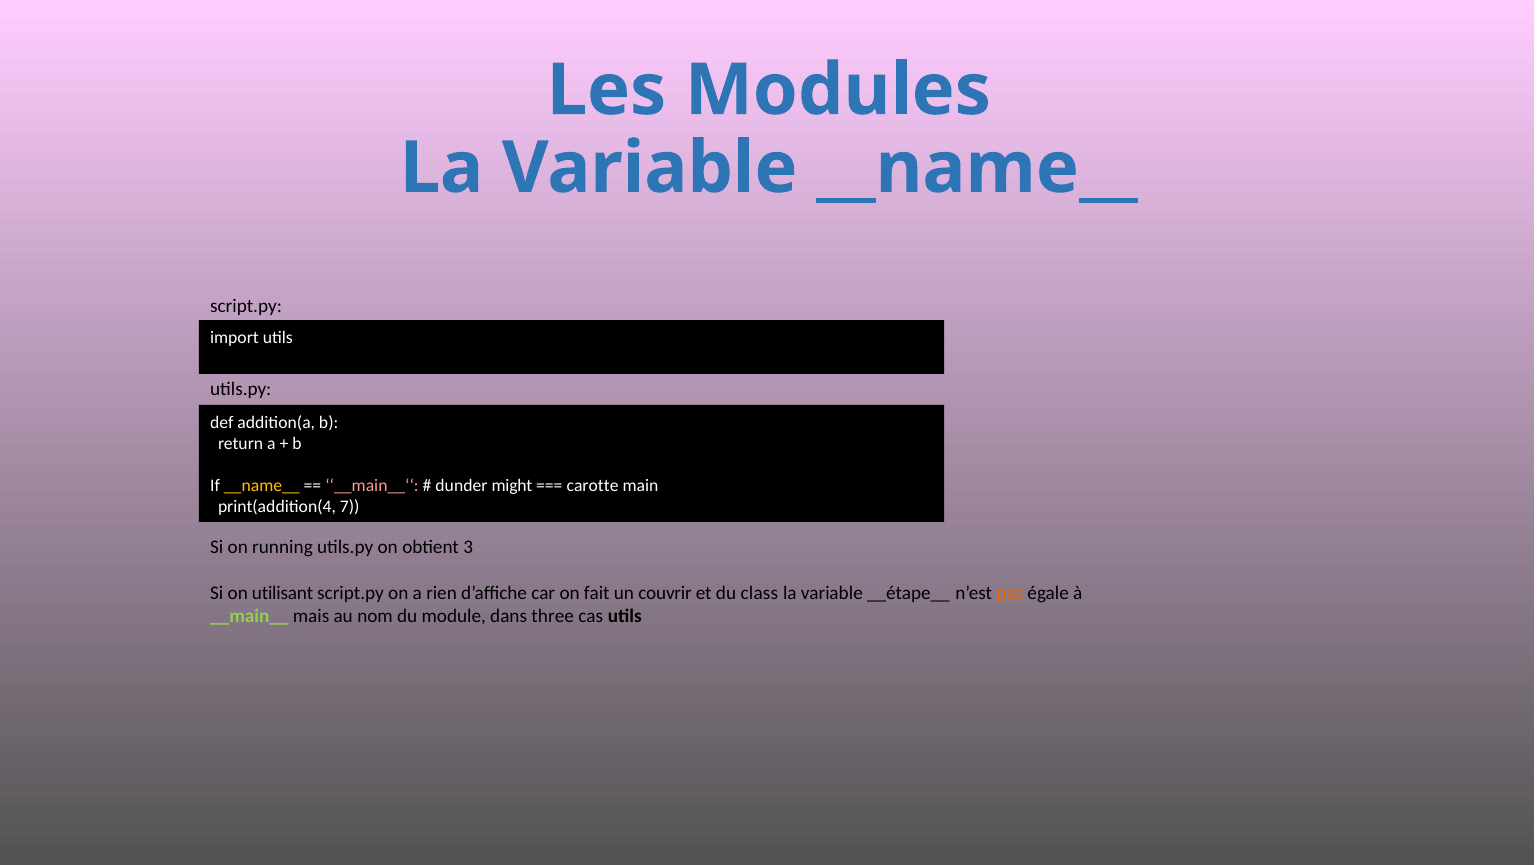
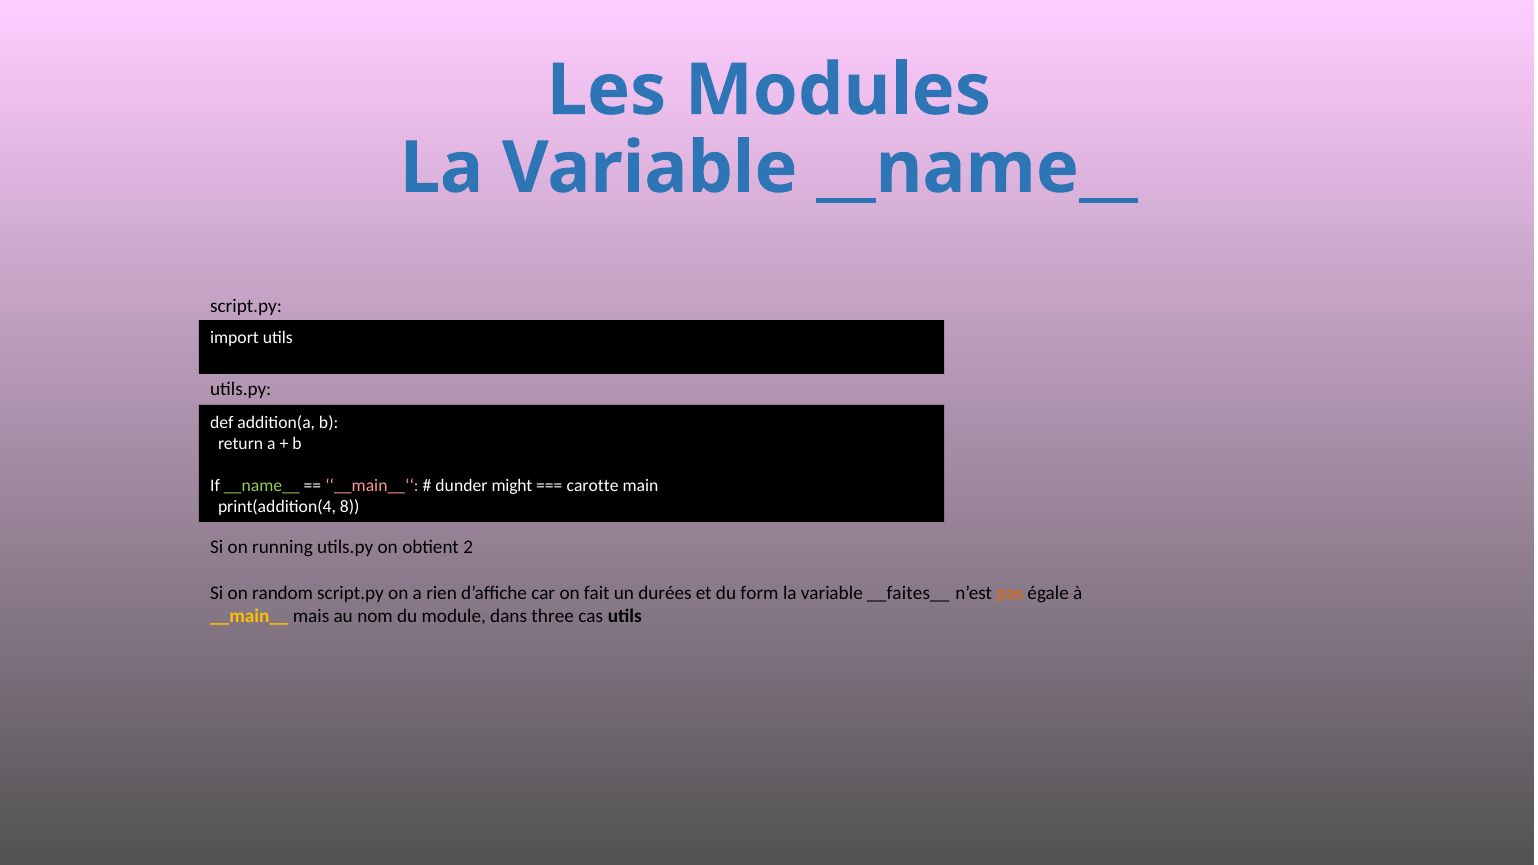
__name__ at (262, 486) colour: yellow -> light green
7: 7 -> 8
3: 3 -> 2
utilisant: utilisant -> random
couvrir: couvrir -> durées
class: class -> form
__étape__: __étape__ -> __faites__
__main__ colour: light green -> yellow
